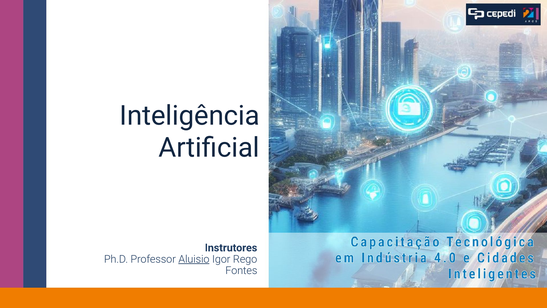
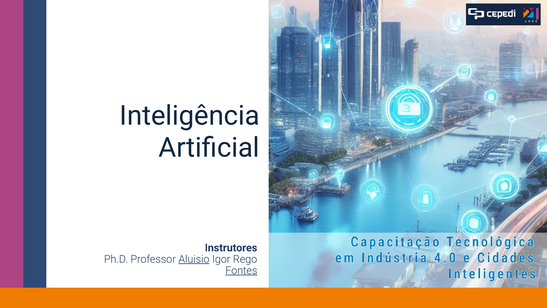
Fontes underline: none -> present
